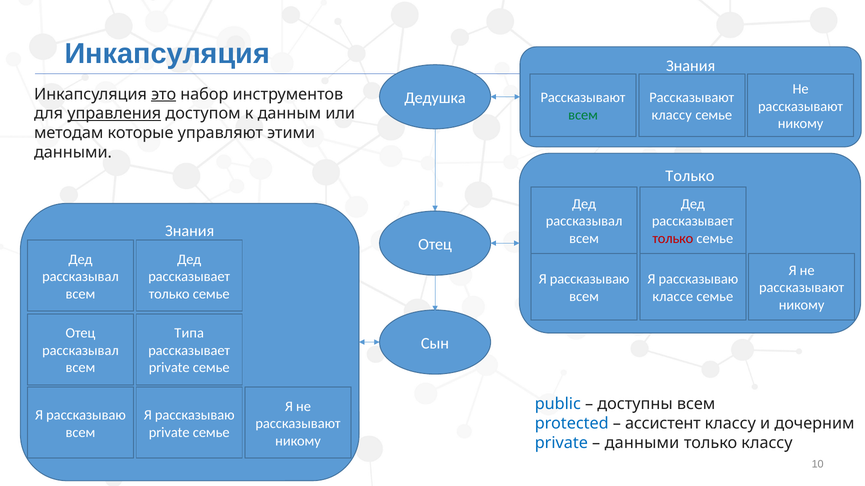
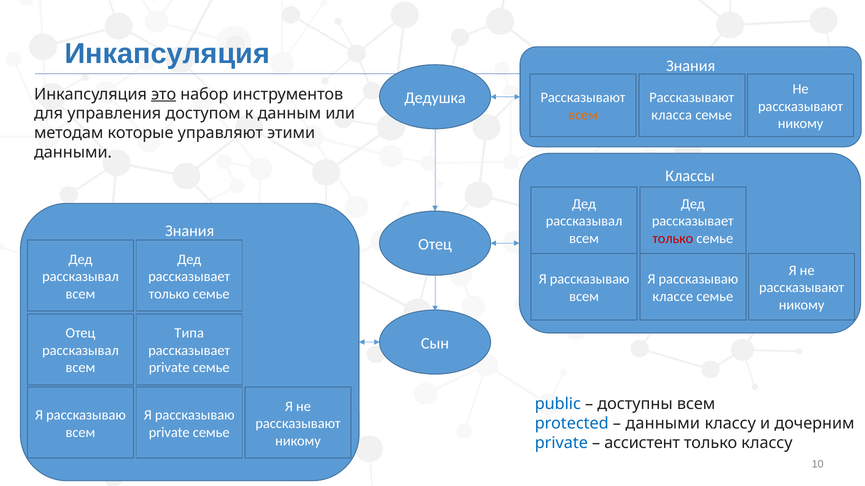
всем at (583, 115) colour: green -> orange
классу at (672, 115): классу -> класса
управления underline: present -> none
Только at (690, 176): Только -> Классы
ассистент at (663, 424): ассистент -> данными
данными at (642, 443): данными -> ассистент
